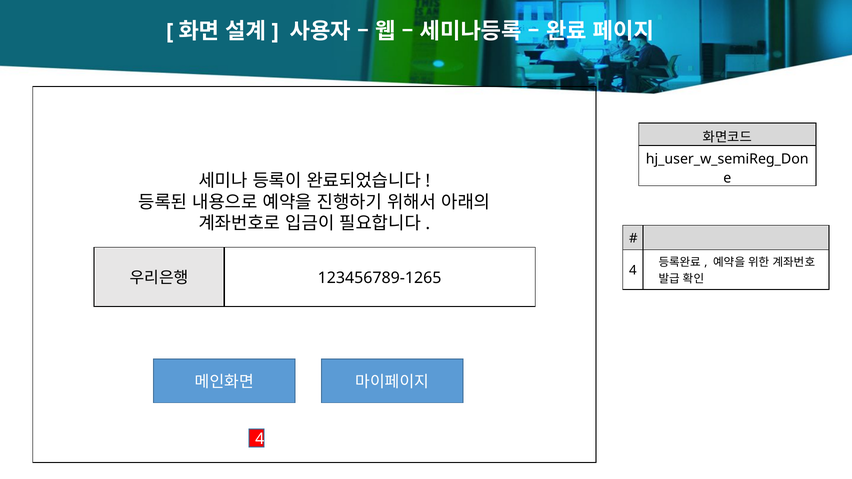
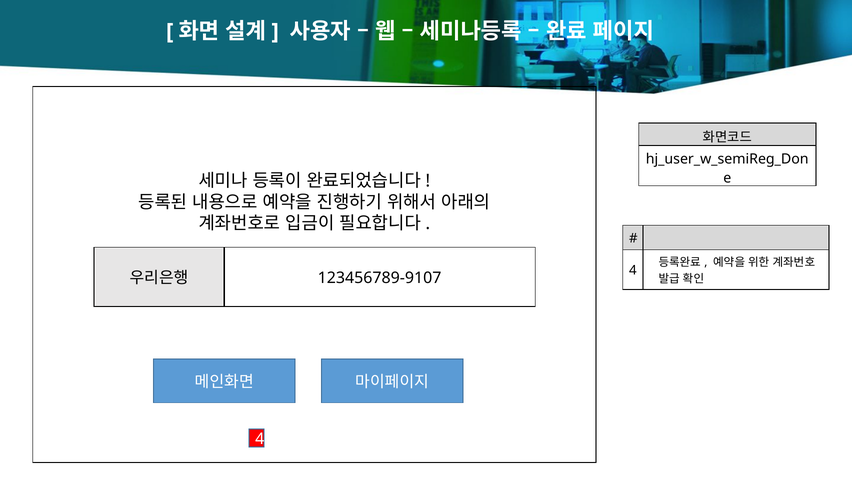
123456789-1265: 123456789-1265 -> 123456789-9107
